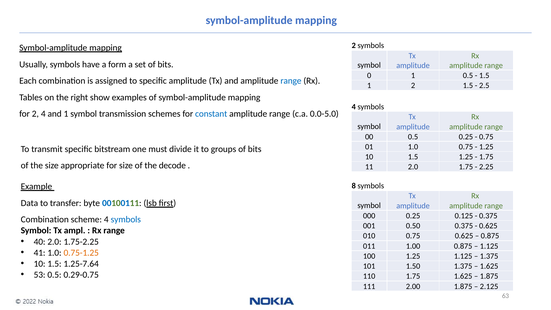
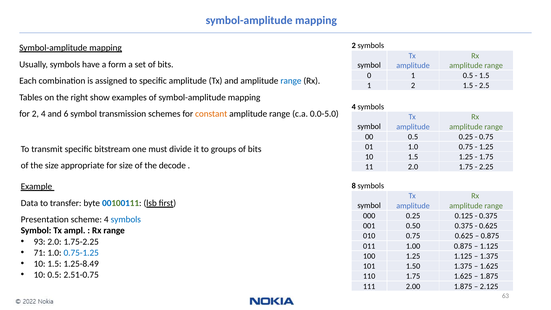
and 1: 1 -> 6
constant colour: blue -> orange
Combination at (45, 220): Combination -> Presentation
40: 40 -> 93
41: 41 -> 71
0.75-1.25 colour: orange -> blue
1.25-7.64: 1.25-7.64 -> 1.25-8.49
53 at (40, 275): 53 -> 10
0.29-0.75: 0.29-0.75 -> 2.51-0.75
